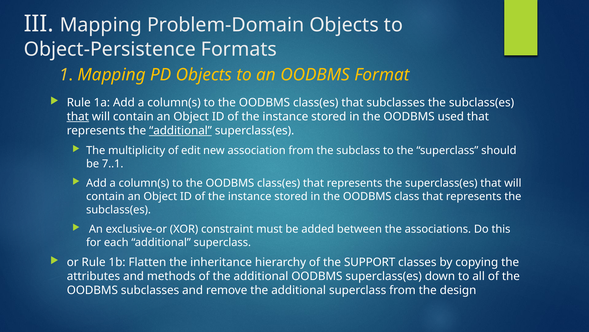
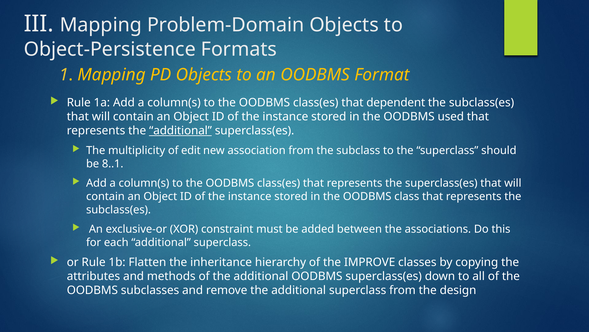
that subclasses: subclasses -> dependent
that at (78, 116) underline: present -> none
7..1: 7..1 -> 8..1
SUPPORT: SUPPORT -> IMPROVE
